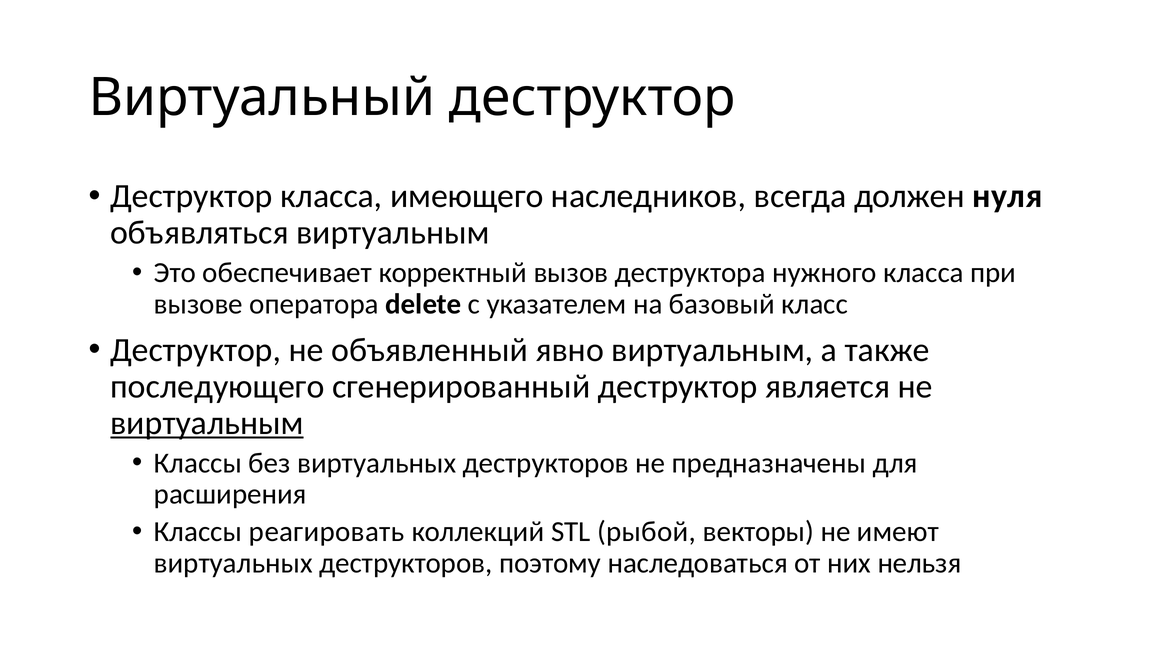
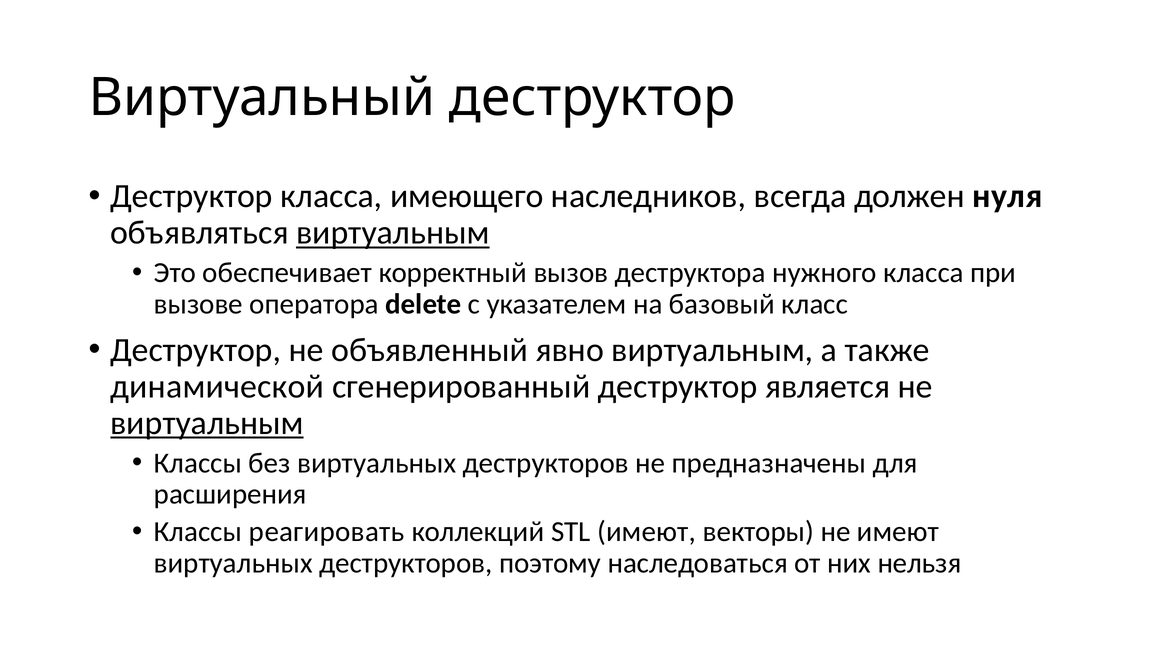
виртуальным at (393, 233) underline: none -> present
последующего: последующего -> динамической
STL рыбой: рыбой -> имеют
